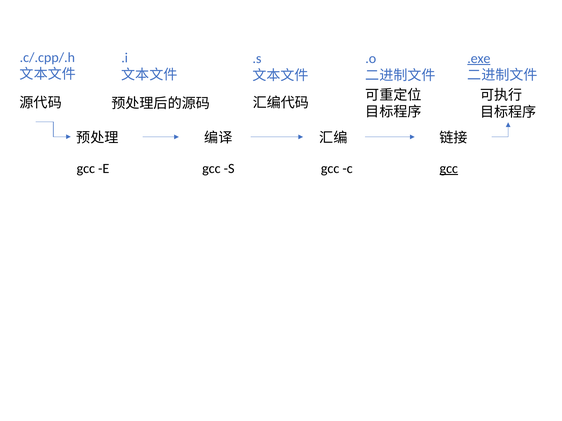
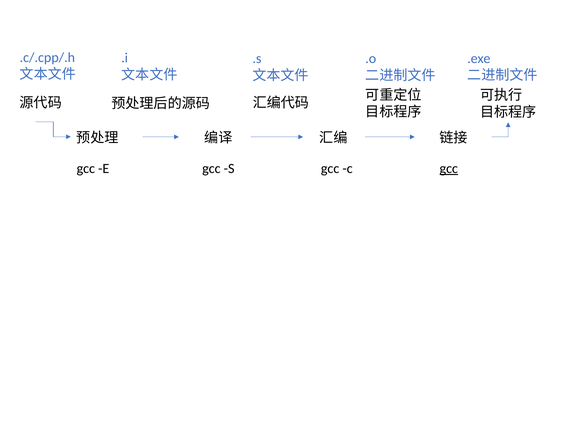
.exe underline: present -> none
